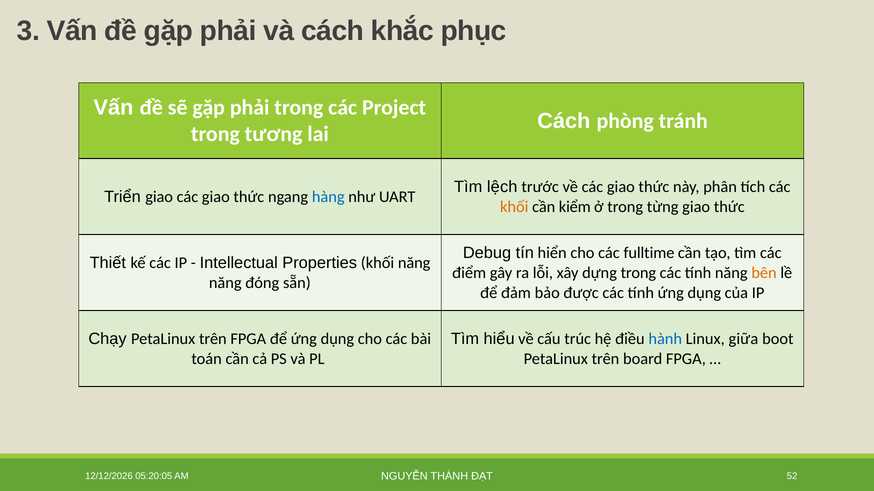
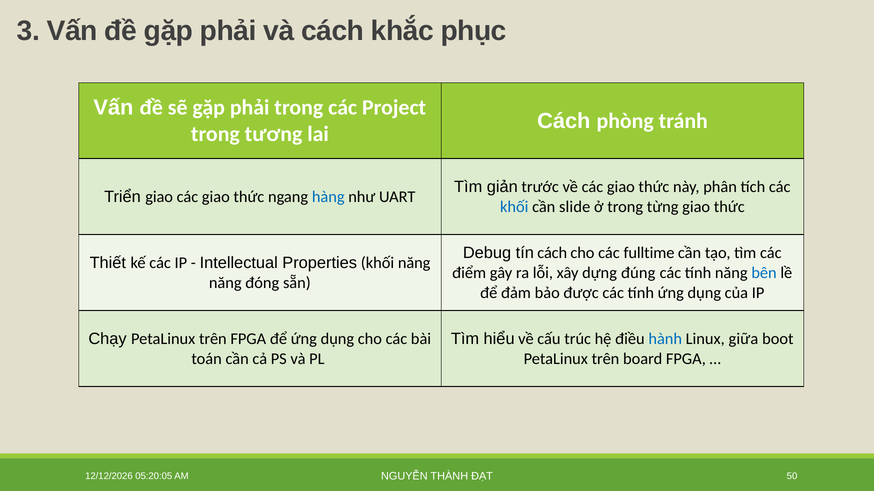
lệch: lệch -> giản
khối at (514, 207) colour: orange -> blue
kiểm: kiểm -> slide
tín hiển: hiển -> cách
dựng trong: trong -> đúng
bên colour: orange -> blue
52: 52 -> 50
